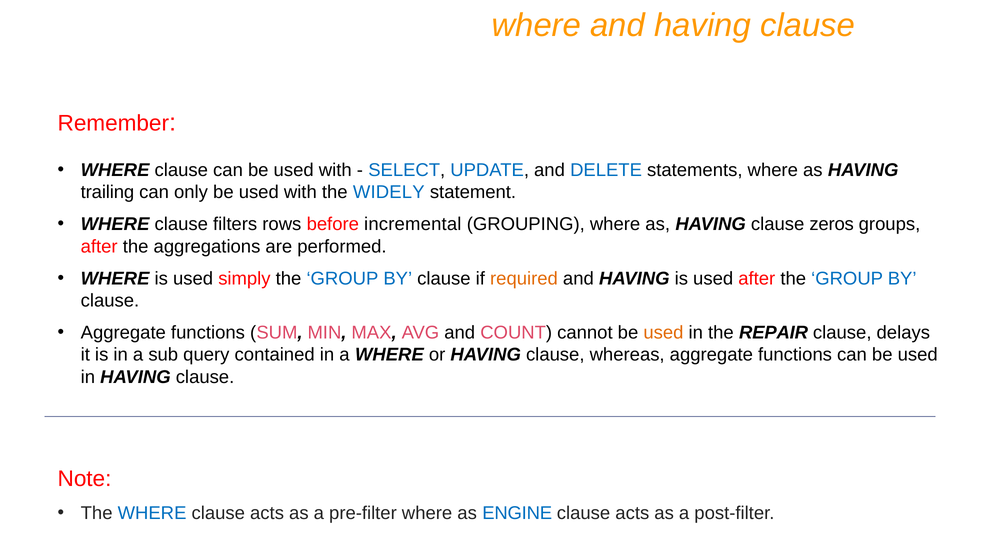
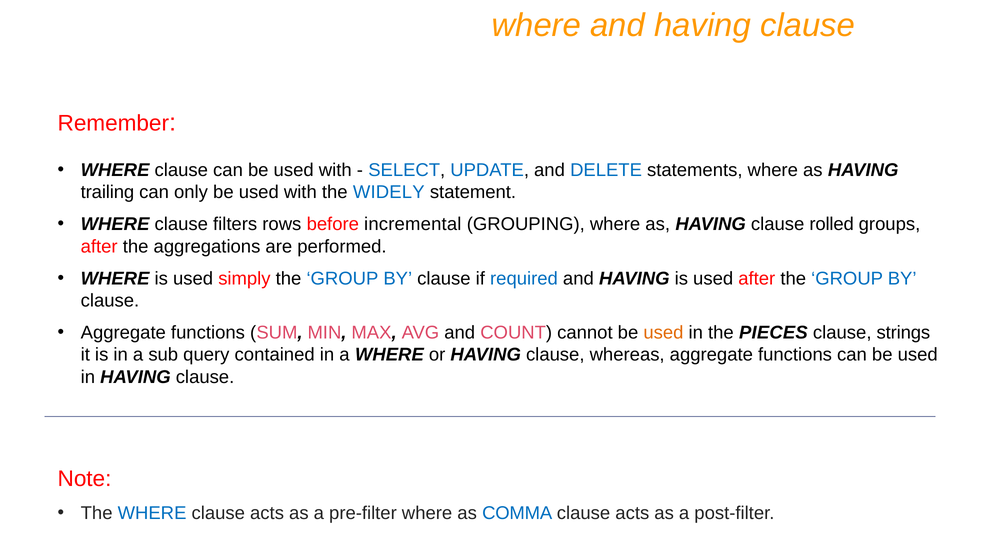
zeros: zeros -> rolled
required colour: orange -> blue
REPAIR: REPAIR -> PIECES
delays: delays -> strings
ENGINE: ENGINE -> COMMA
